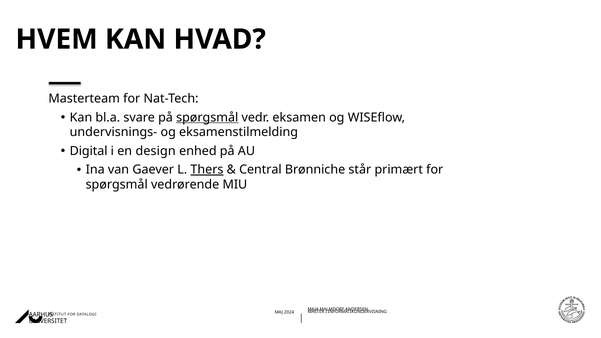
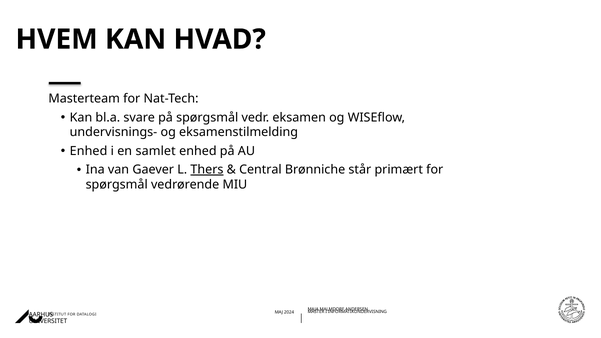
spørgsmål at (207, 117) underline: present -> none
Digital at (89, 151): Digital -> Enhed
design: design -> samlet
